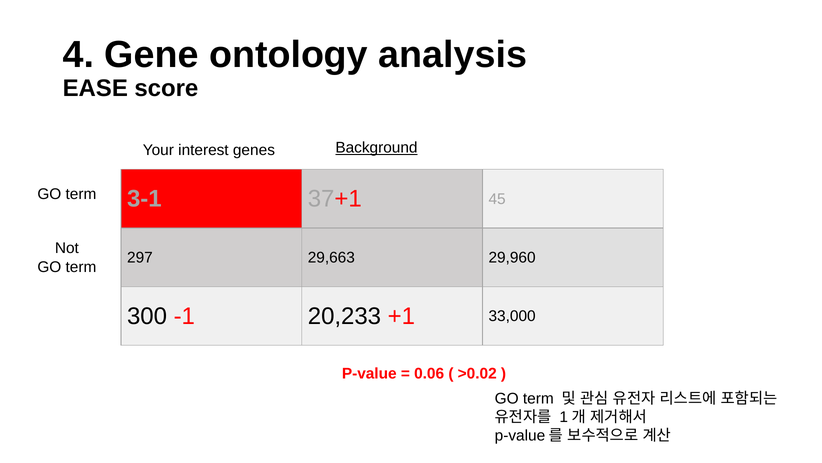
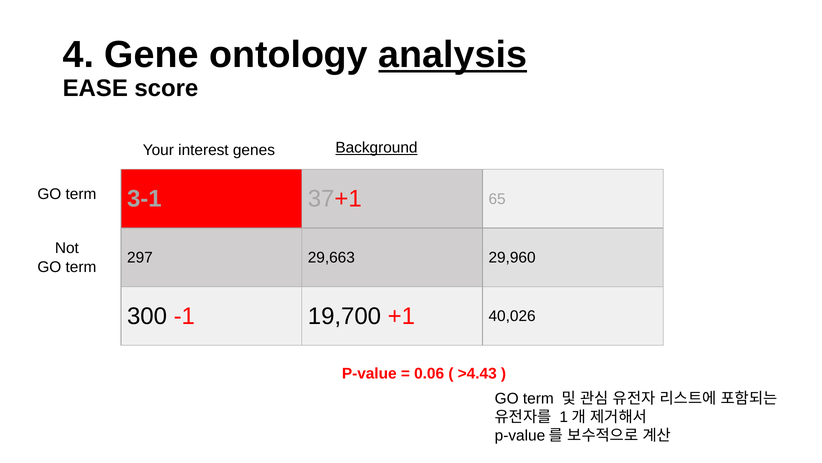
analysis underline: none -> present
45: 45 -> 65
20,233: 20,233 -> 19,700
33,000: 33,000 -> 40,026
>0.02: >0.02 -> >4.43
